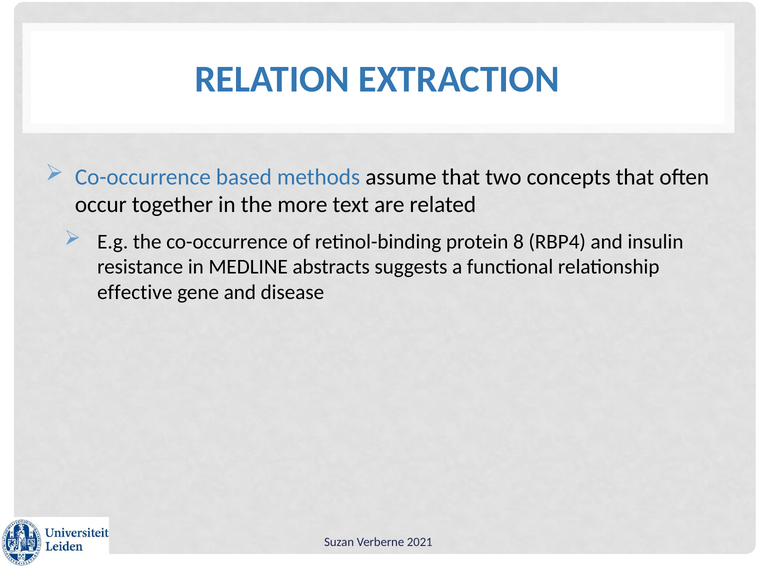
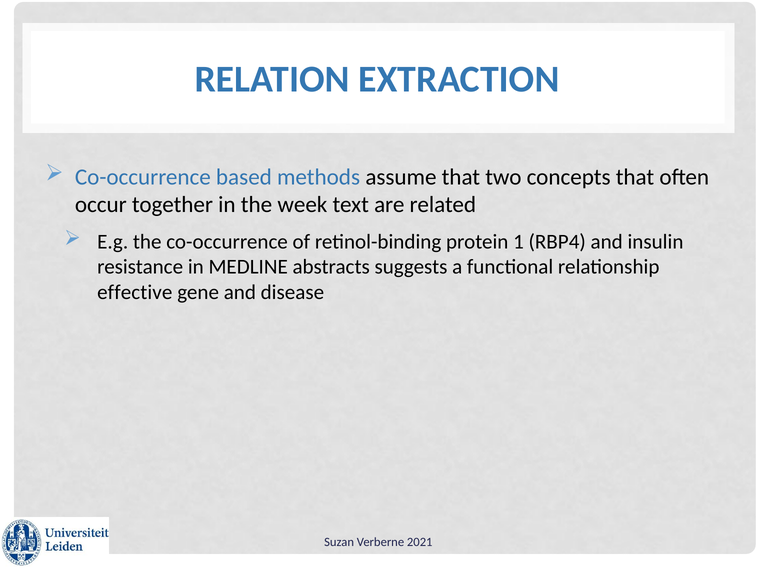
more: more -> week
8: 8 -> 1
